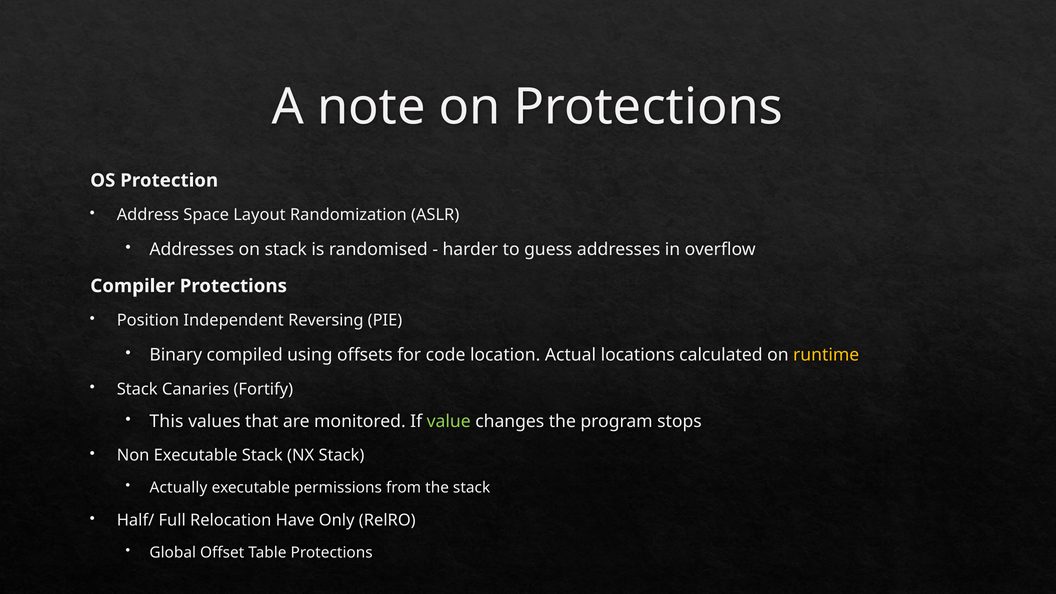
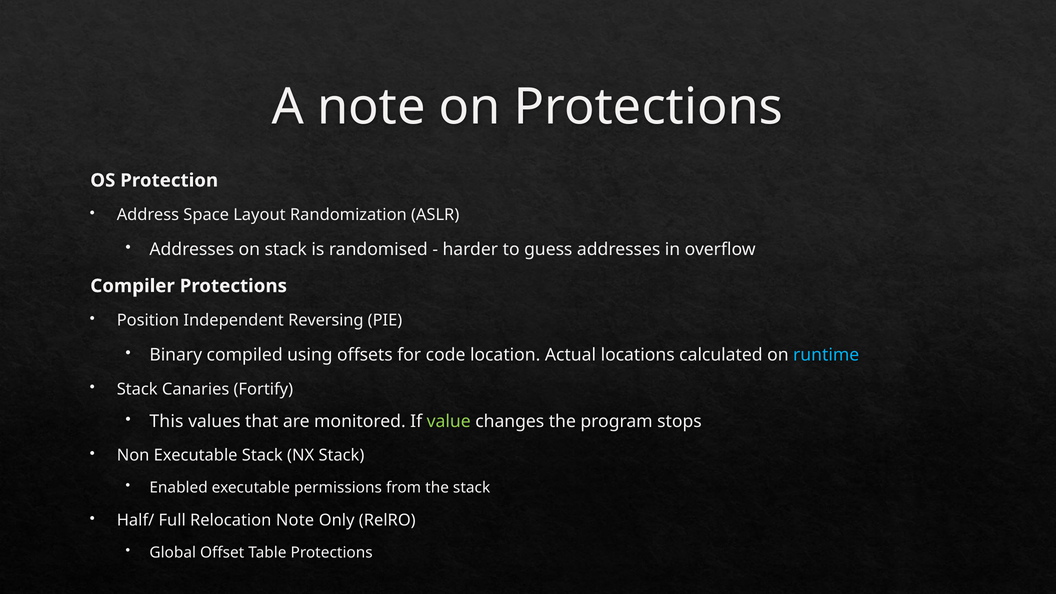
runtime colour: yellow -> light blue
Actually: Actually -> Enabled
Relocation Have: Have -> Note
